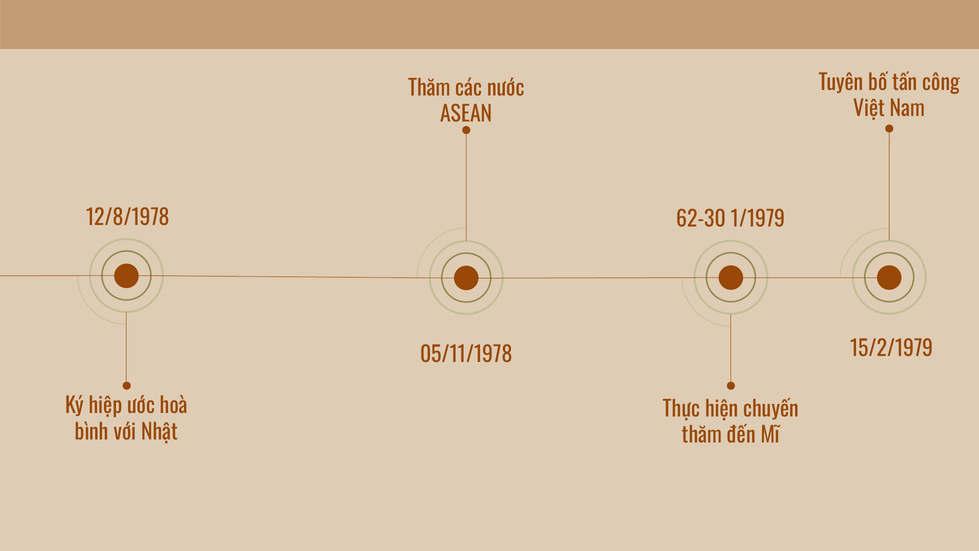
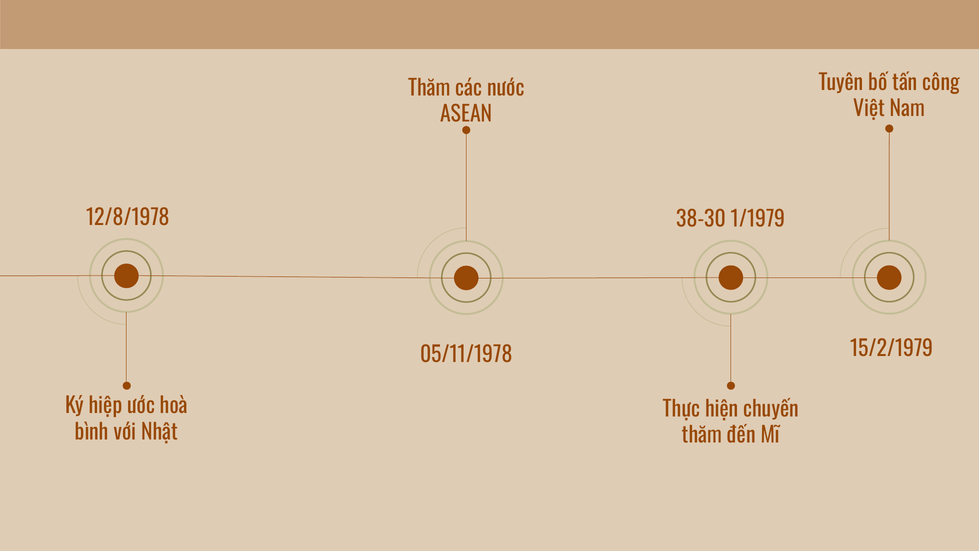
62-30: 62-30 -> 38-30
